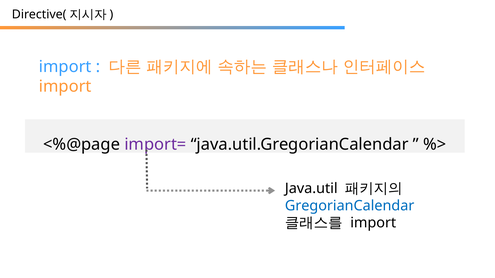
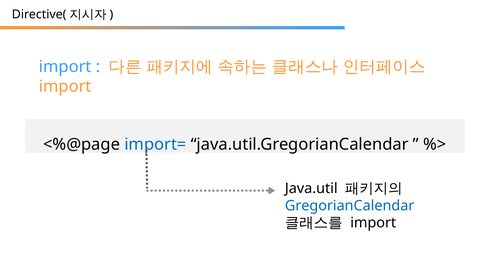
import= colour: purple -> blue
